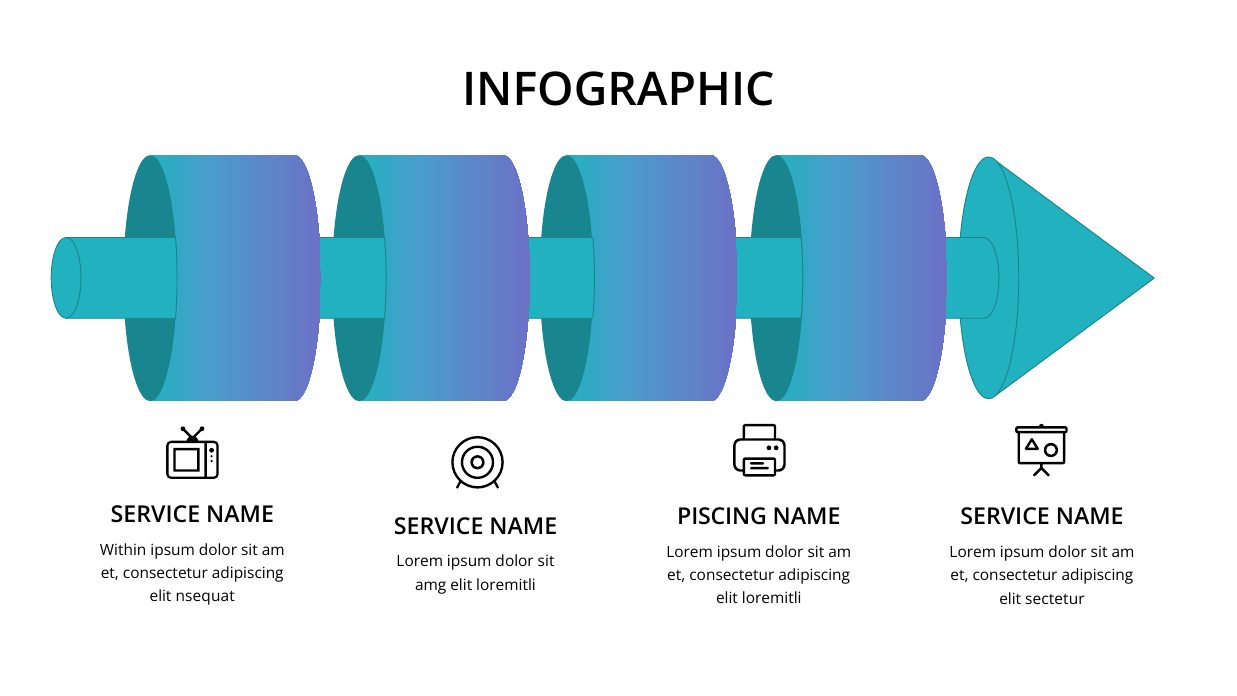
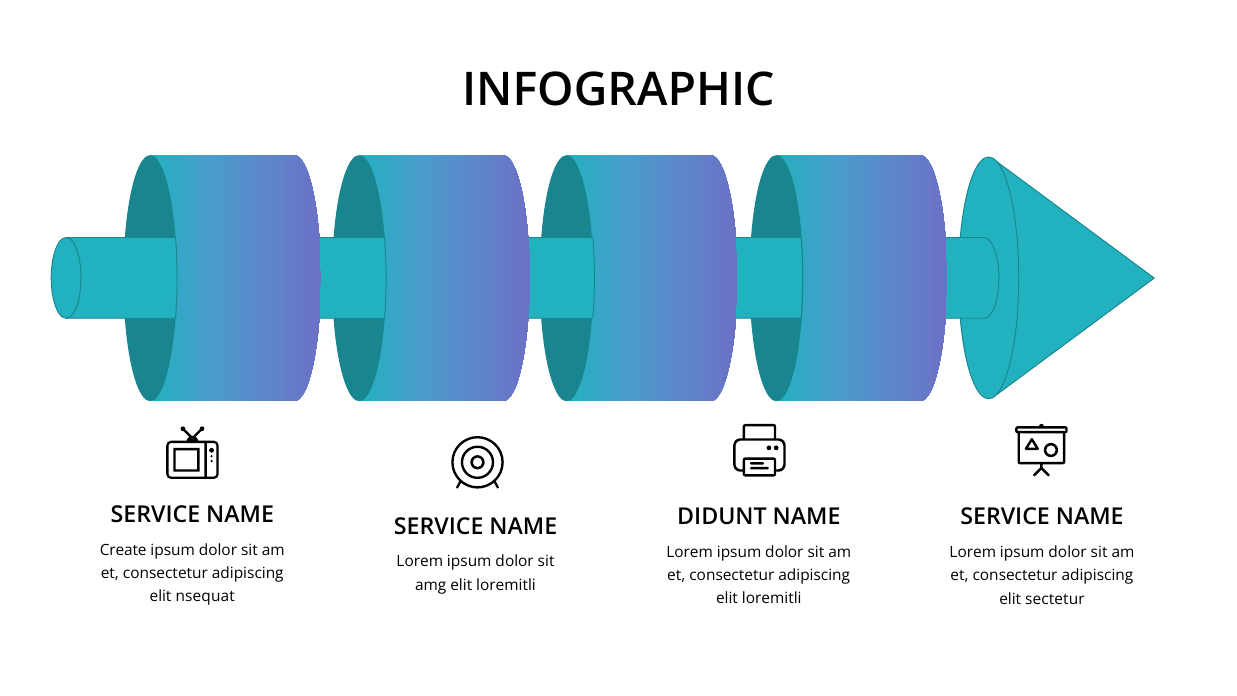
PISCING: PISCING -> DIDUNT
Within: Within -> Create
